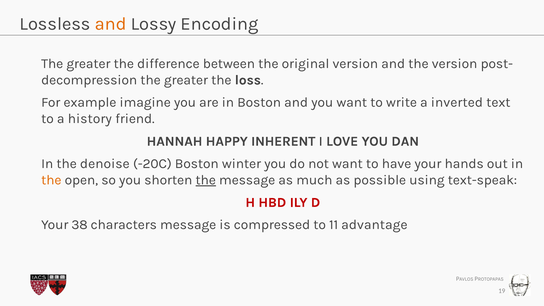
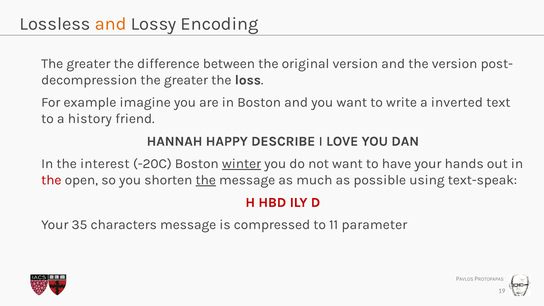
INHERENT: INHERENT -> DESCRIBE
denoise: denoise -> interest
winter underline: none -> present
the at (51, 180) colour: orange -> red
38: 38 -> 35
advantage: advantage -> parameter
